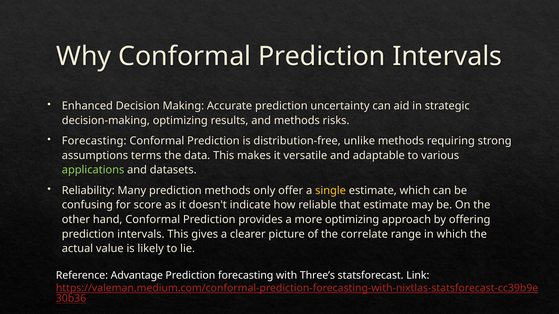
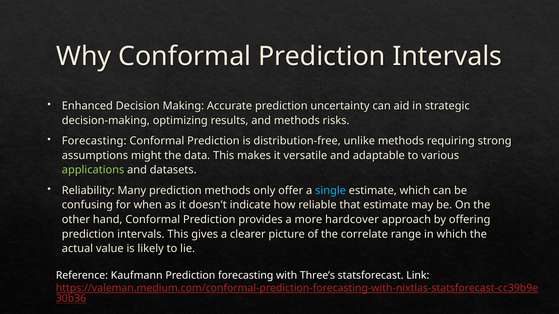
terms: terms -> might
single colour: yellow -> light blue
score: score -> when
more optimizing: optimizing -> hardcover
Advantage: Advantage -> Kaufmann
